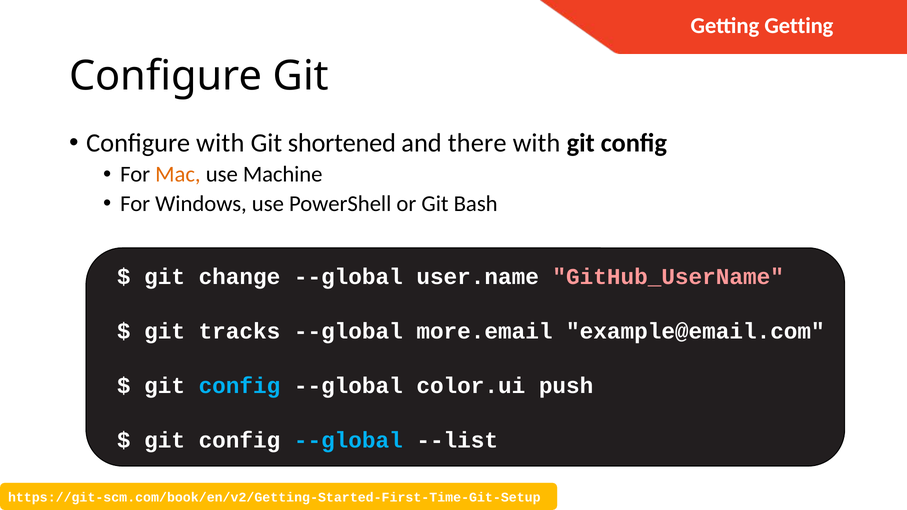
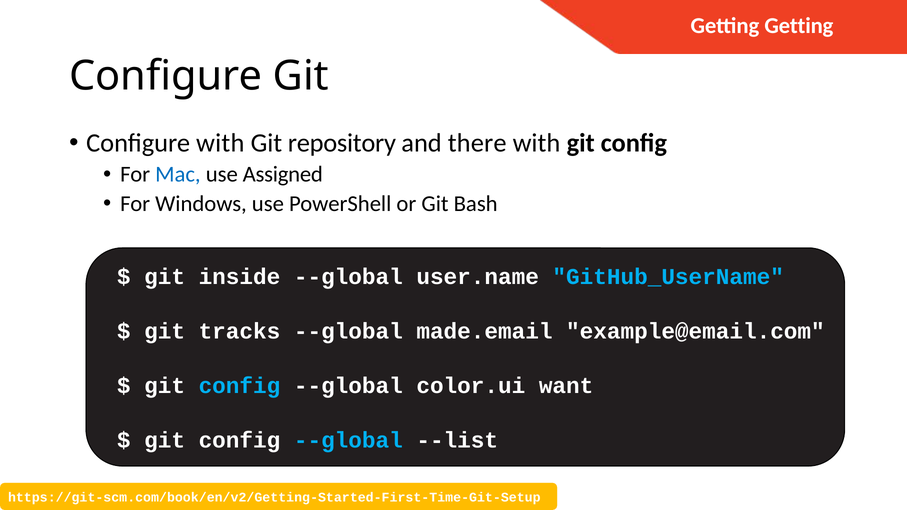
shortened: shortened -> repository
Mac colour: orange -> blue
Machine: Machine -> Assigned
change: change -> inside
GitHub_UserName colour: pink -> light blue
more.email: more.email -> made.email
push: push -> want
